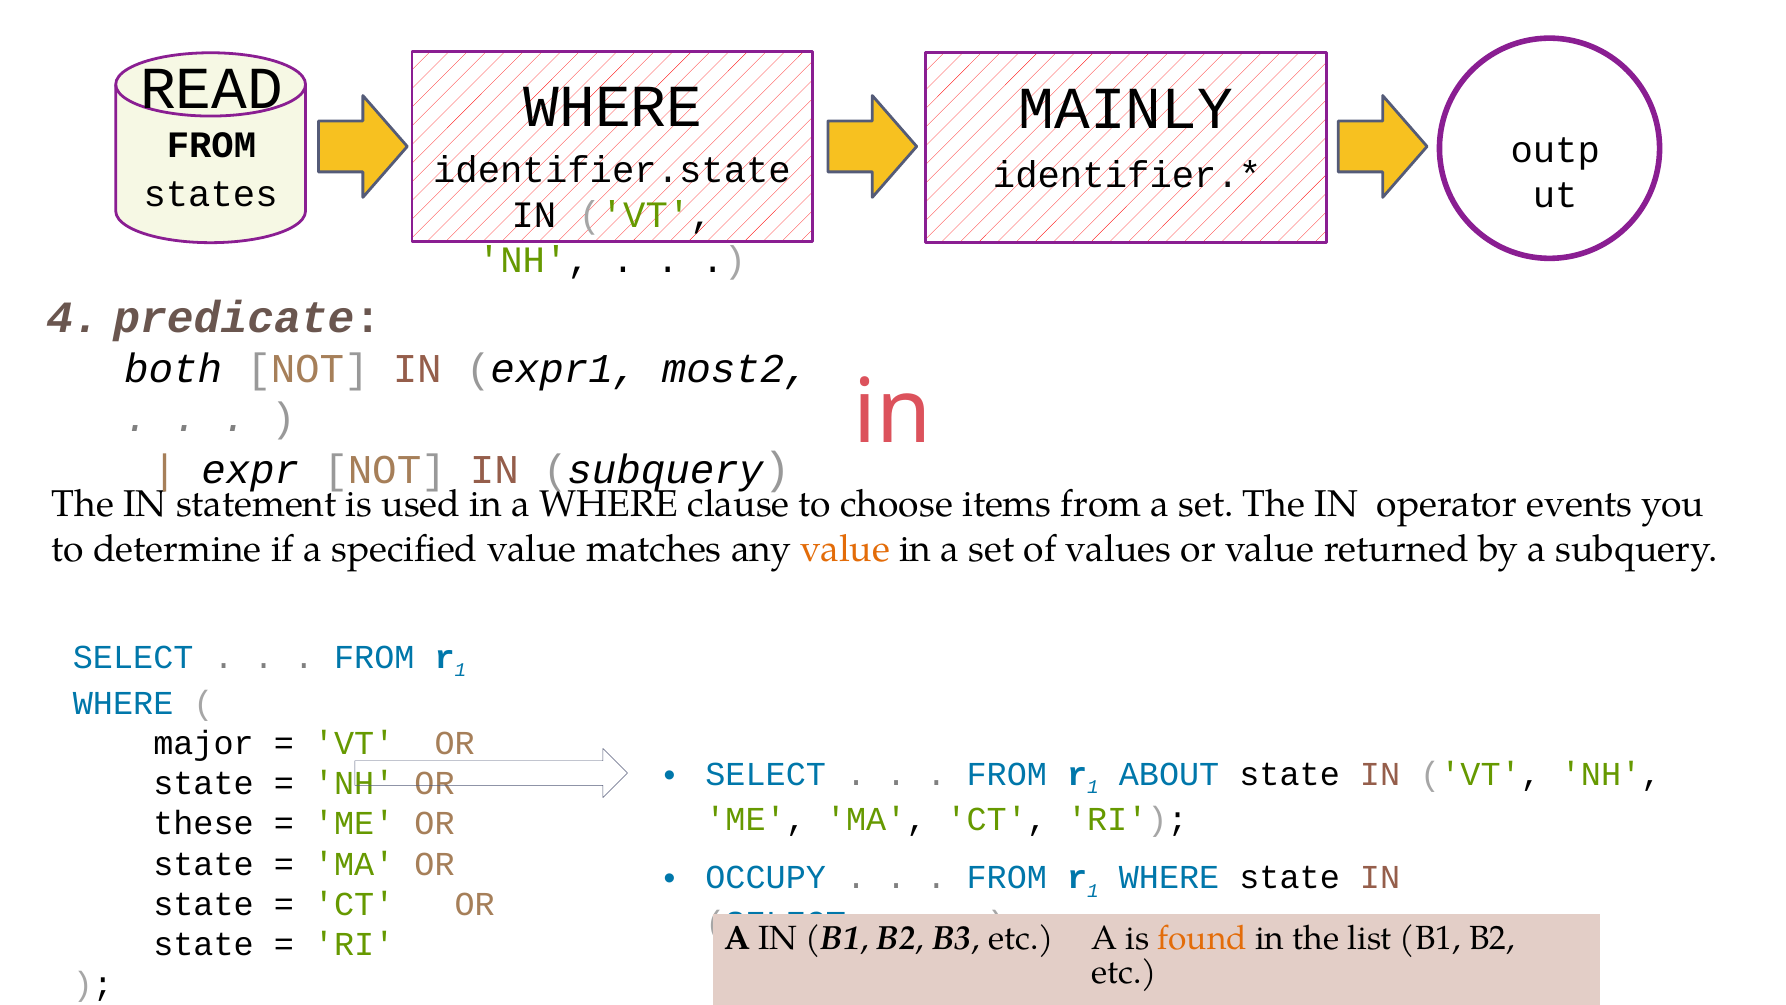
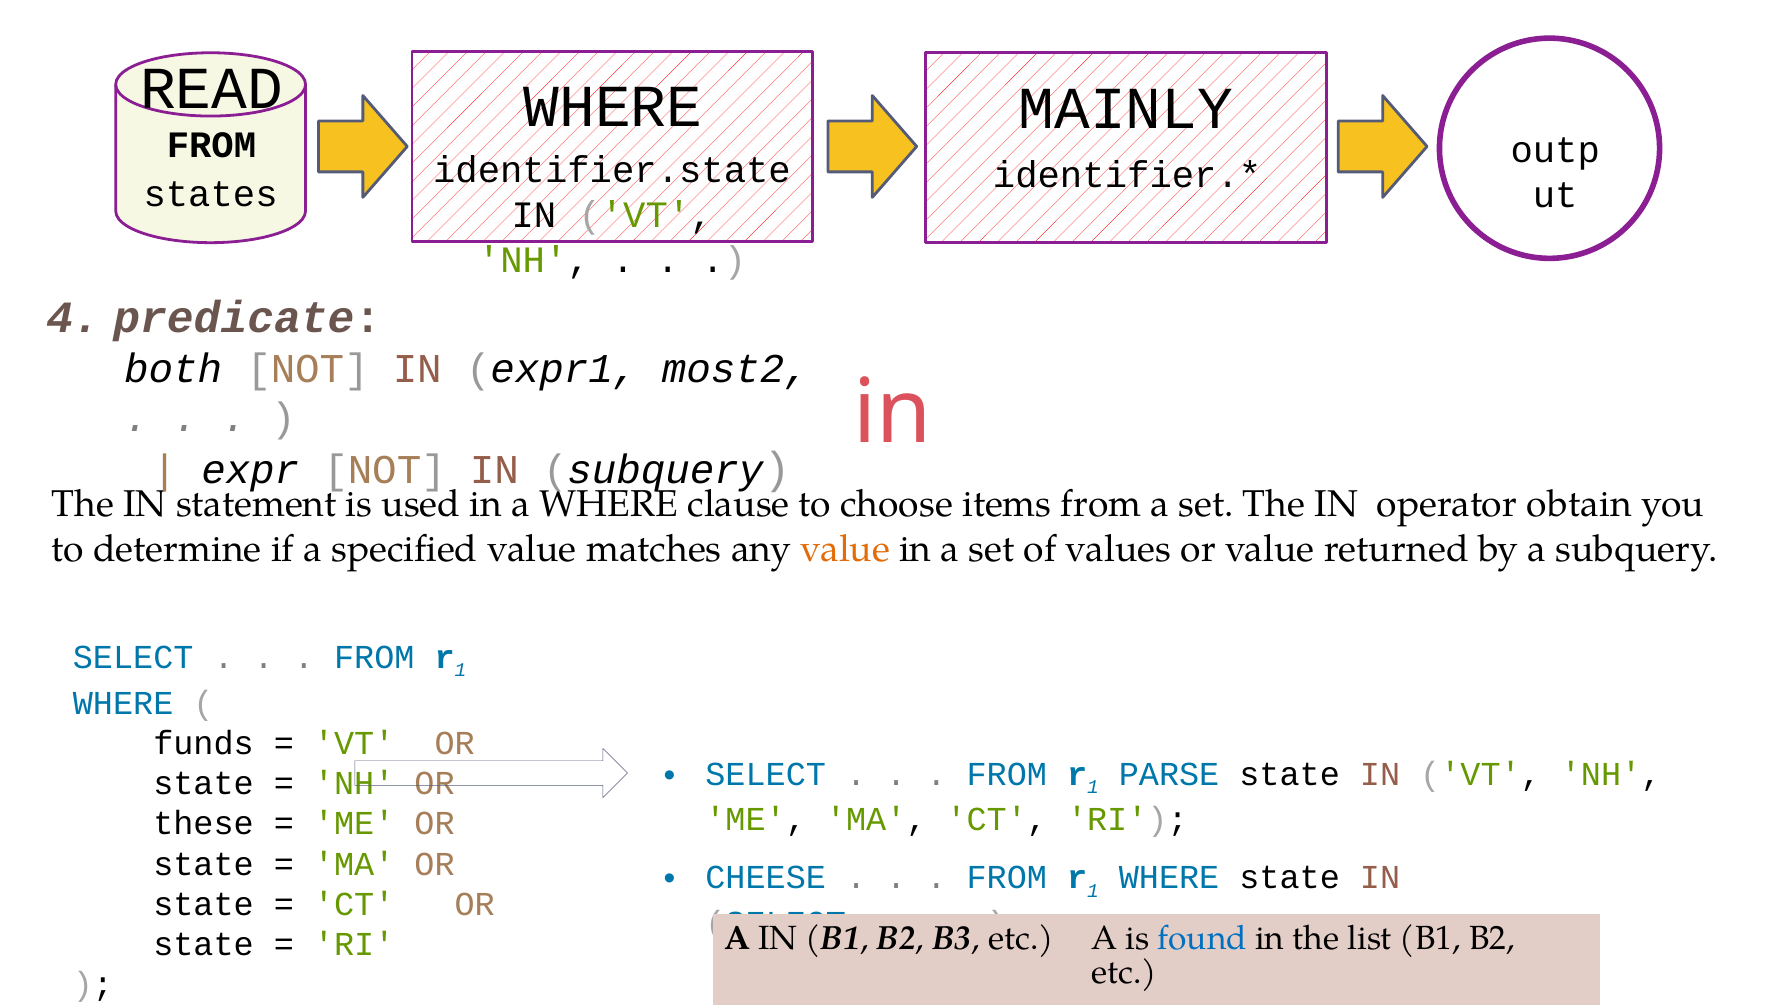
events: events -> obtain
major: major -> funds
ABOUT: ABOUT -> PARSE
OCCUPY: OCCUPY -> CHEESE
found colour: orange -> blue
